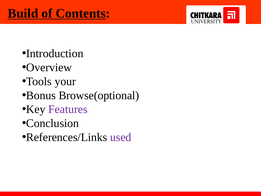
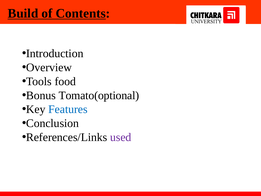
your: your -> food
Browse(optional: Browse(optional -> Tomato(optional
Features colour: purple -> blue
